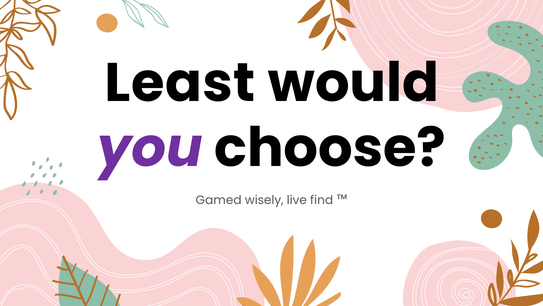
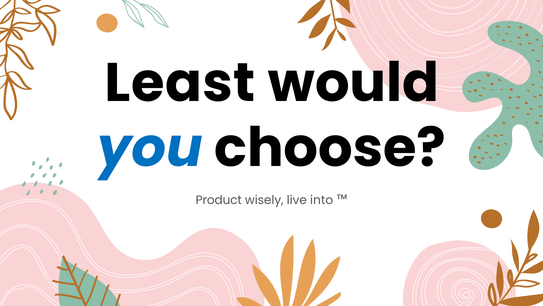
you colour: purple -> blue
Gamed: Gamed -> Product
find: find -> into
